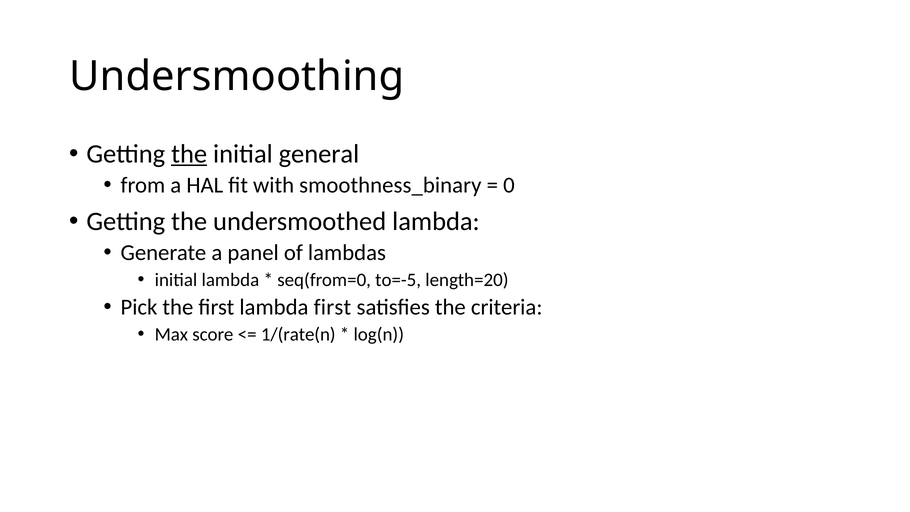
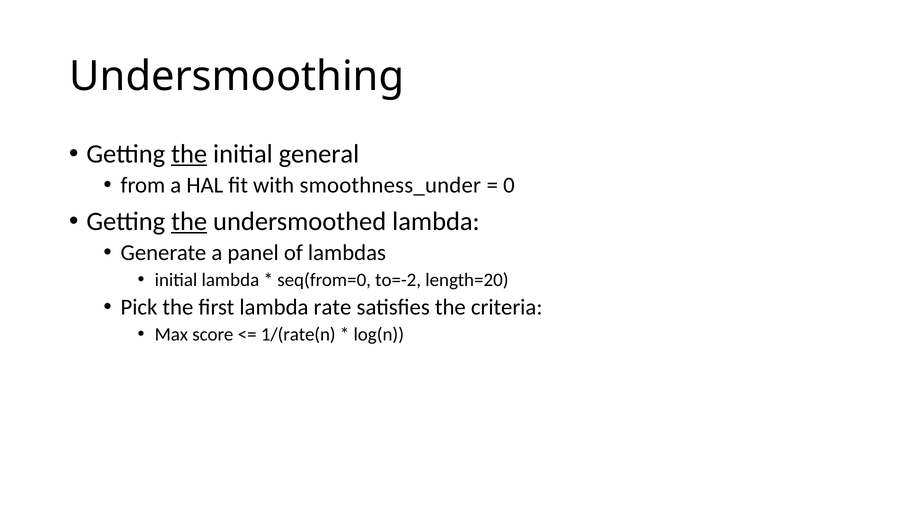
smoothness_binary: smoothness_binary -> smoothness_under
the at (189, 221) underline: none -> present
to=-5: to=-5 -> to=-2
lambda first: first -> rate
